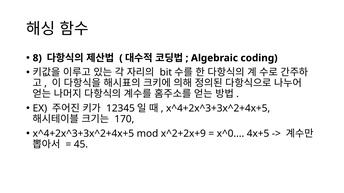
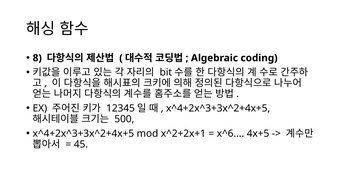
170: 170 -> 500
x^2+2x+9: x^2+2x+9 -> x^2+2x+1
x^0: x^0 -> x^6
